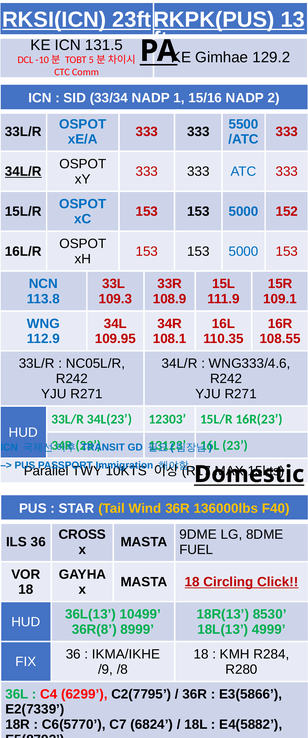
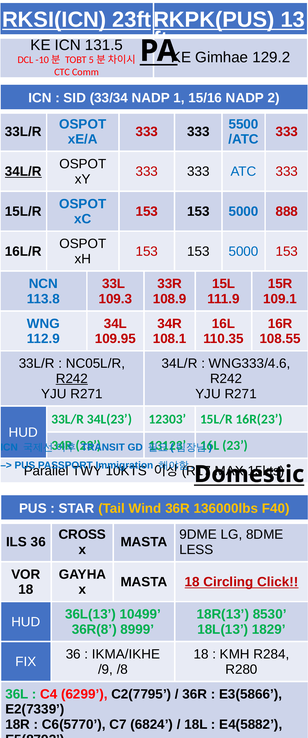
152: 152 -> 888
R242 at (72, 378) underline: none -> present
FUEL: FUEL -> LESS
4999: 4999 -> 1829
